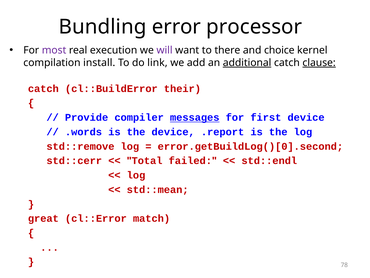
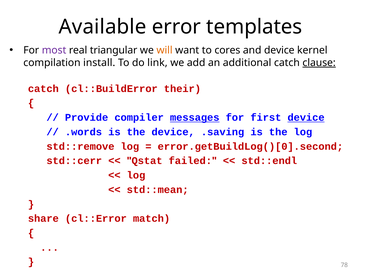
Bundling: Bundling -> Available
processor: processor -> templates
execution: execution -> triangular
will colour: purple -> orange
there: there -> cores
and choice: choice -> device
additional underline: present -> none
device at (306, 117) underline: none -> present
.report: .report -> .saving
Total: Total -> Qstat
great: great -> share
